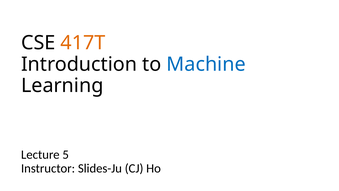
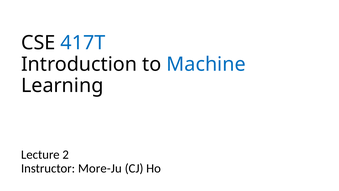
417T colour: orange -> blue
5: 5 -> 2
Slides-Ju: Slides-Ju -> More-Ju
